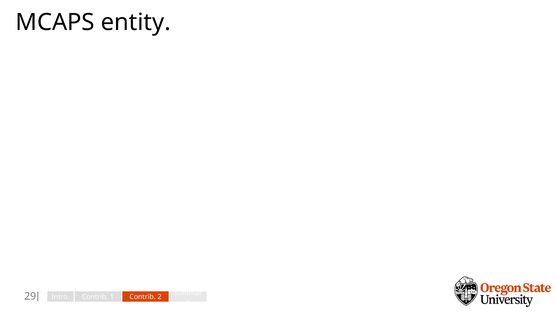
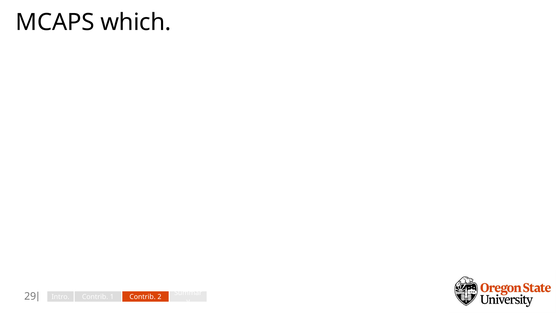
entity: entity -> which
